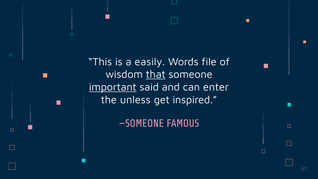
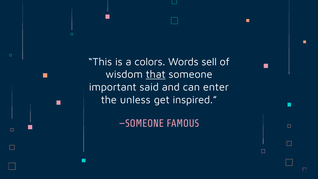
easily: easily -> colors
file: file -> sell
important underline: present -> none
